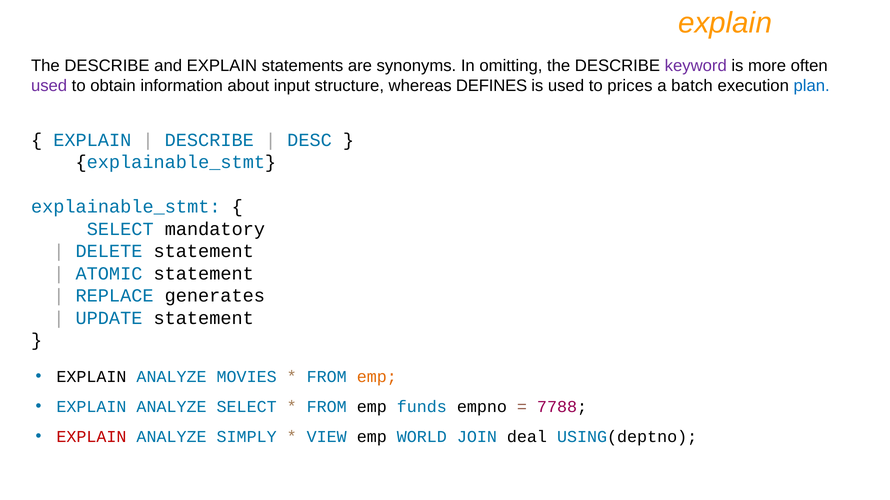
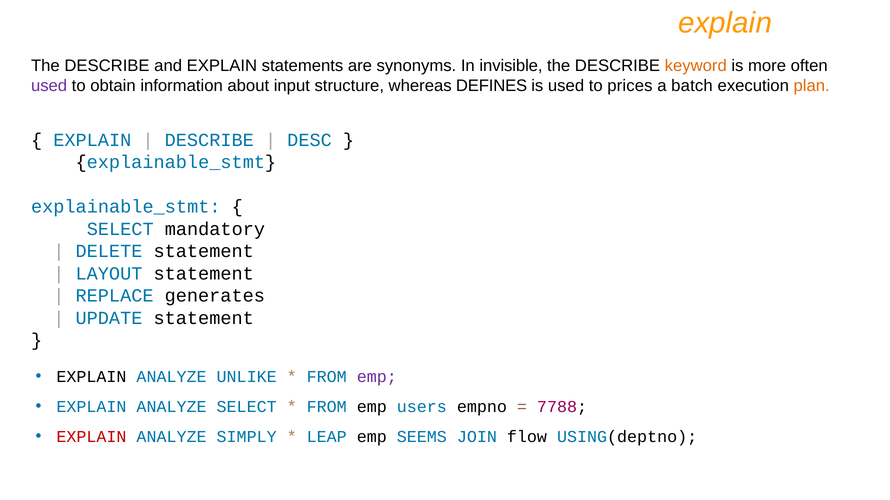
omitting: omitting -> invisible
keyword colour: purple -> orange
plan colour: blue -> orange
ATOMIC: ATOMIC -> LAYOUT
MOVIES: MOVIES -> UNLIKE
emp at (377, 377) colour: orange -> purple
funds: funds -> users
VIEW: VIEW -> LEAP
WORLD: WORLD -> SEEMS
deal: deal -> flow
